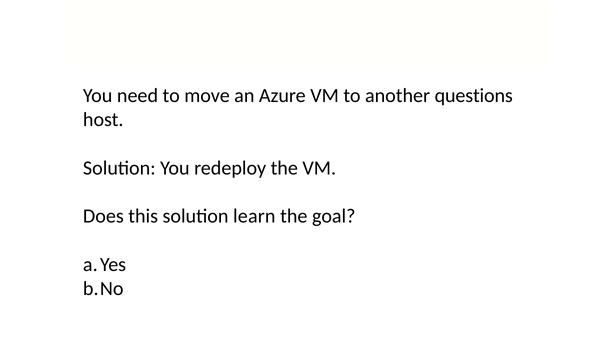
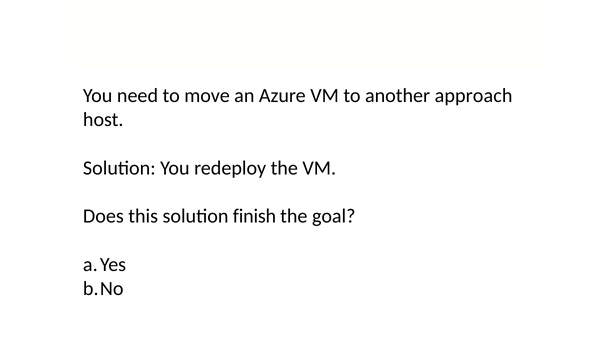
questions: questions -> approach
learn: learn -> finish
